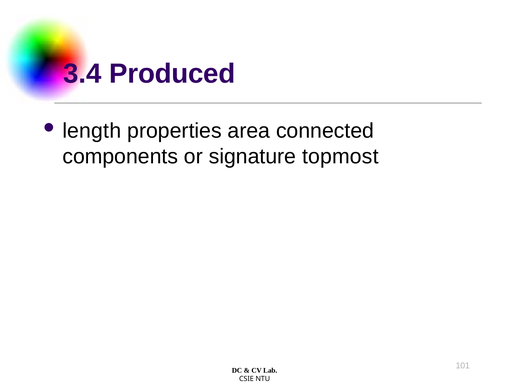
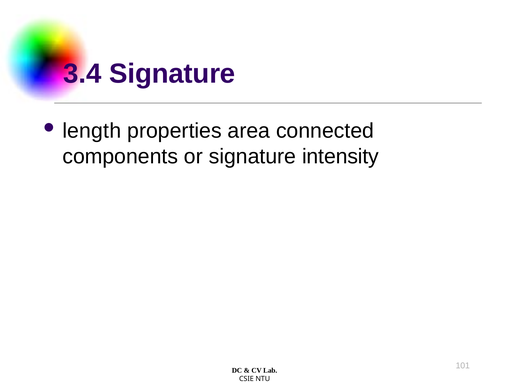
3.4 Produced: Produced -> Signature
topmost: topmost -> intensity
